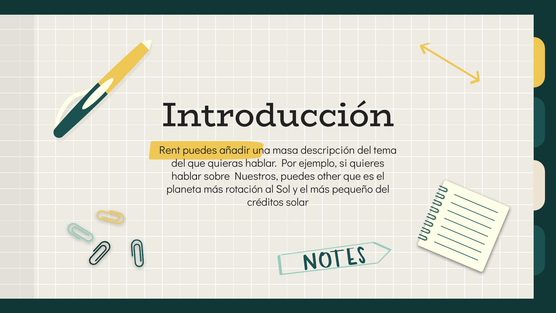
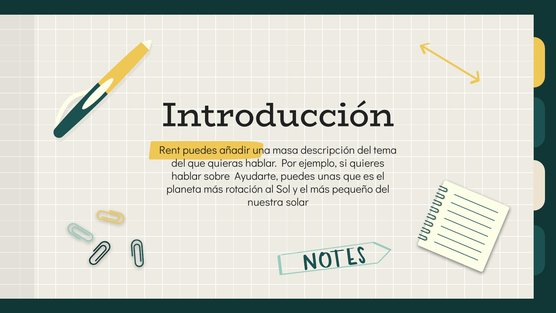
Nuestros: Nuestros -> Ayudarte
other: other -> unas
créditos: créditos -> nuestra
